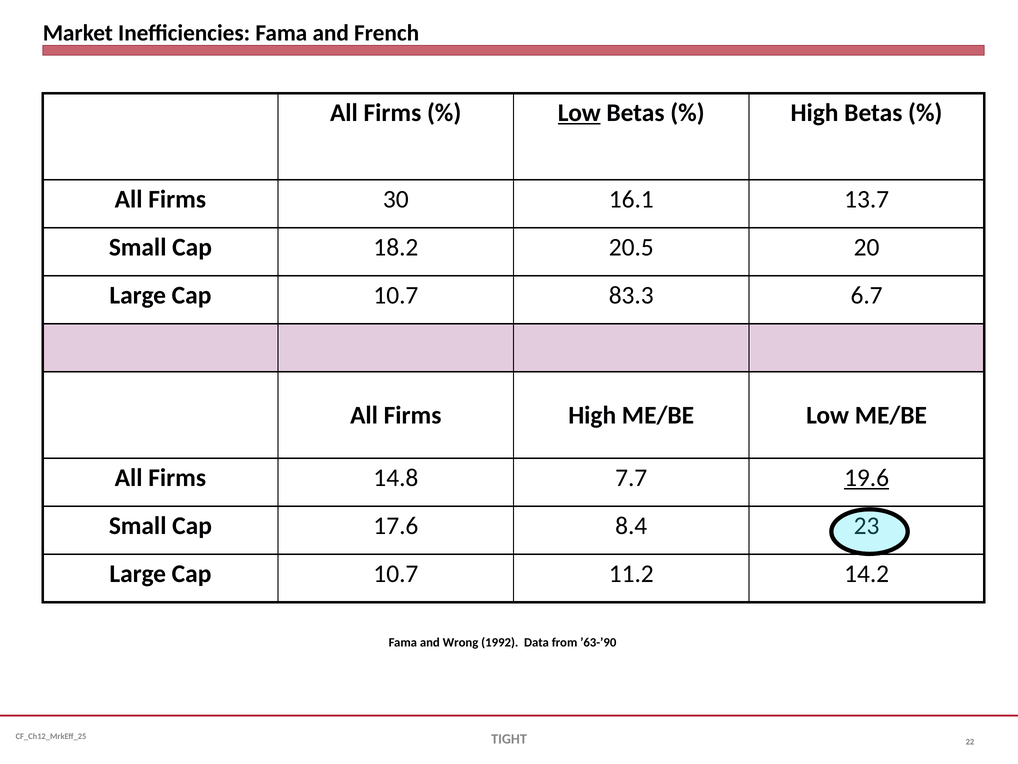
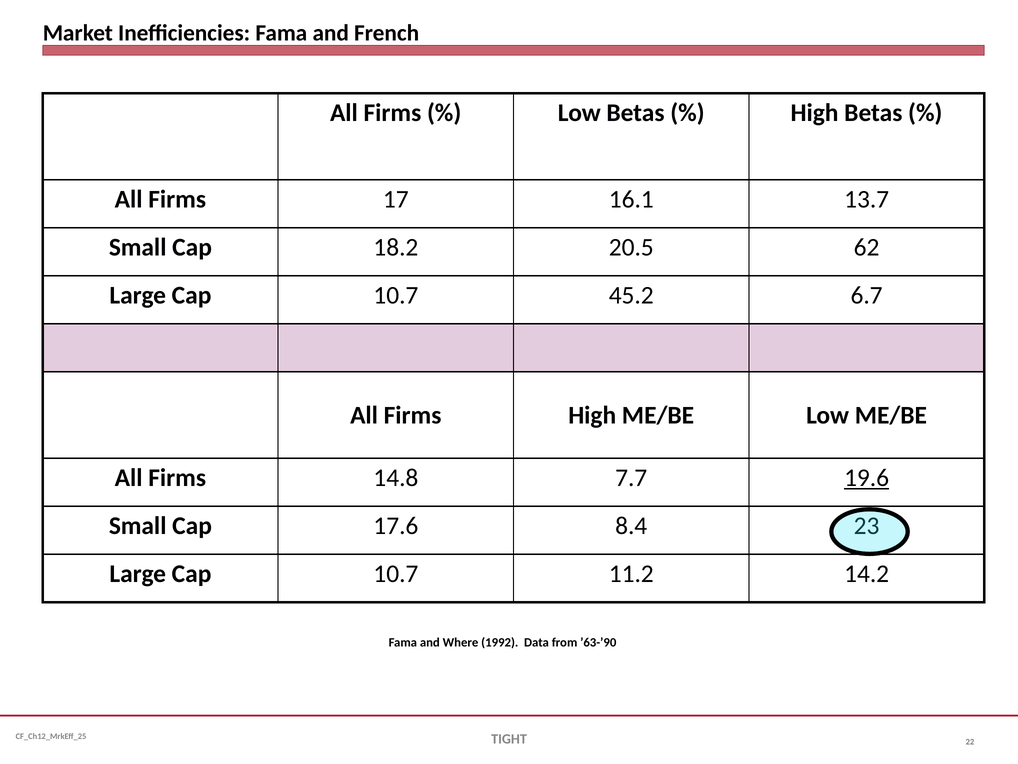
Low at (579, 113) underline: present -> none
30: 30 -> 17
20: 20 -> 62
83.3: 83.3 -> 45.2
Wrong: Wrong -> Where
